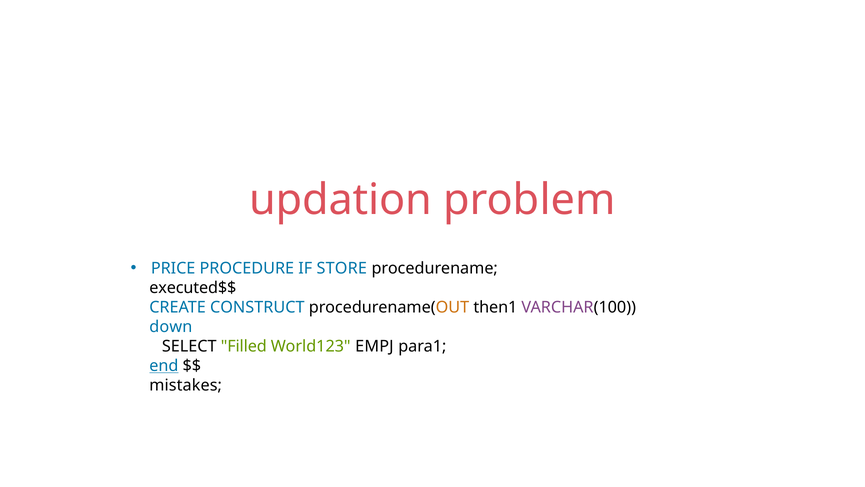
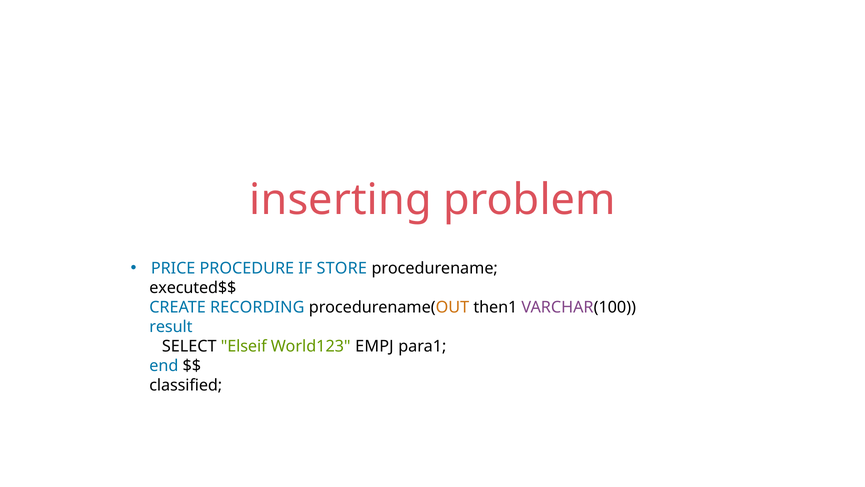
updation: updation -> inserting
CONSTRUCT: CONSTRUCT -> RECORDING
down: down -> result
Filled: Filled -> Elseif
end underline: present -> none
mistakes: mistakes -> classified
